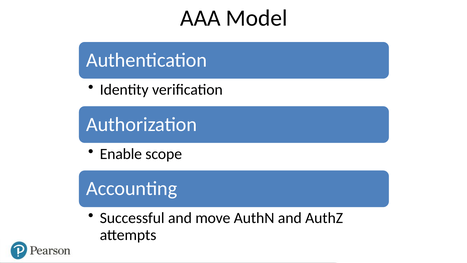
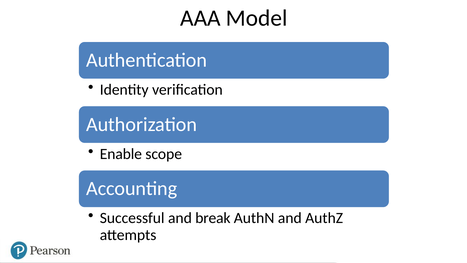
move: move -> break
